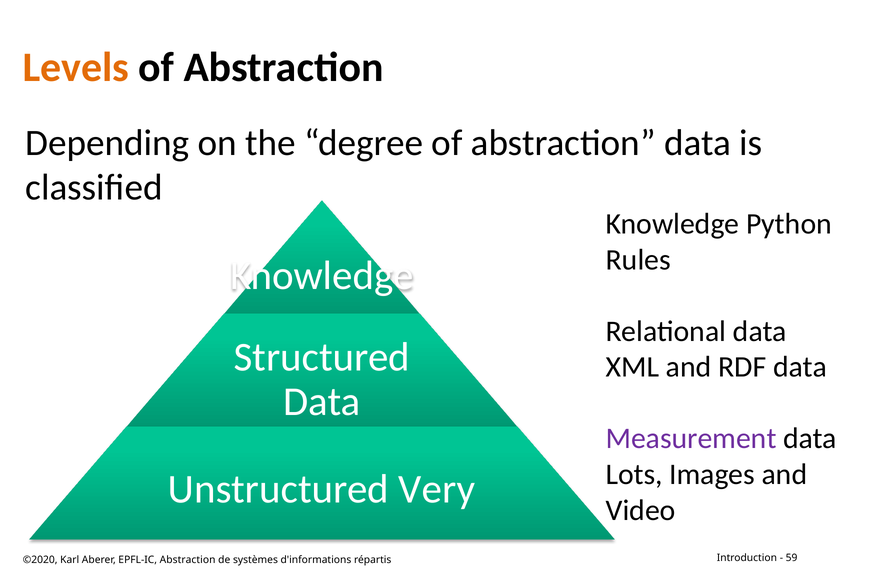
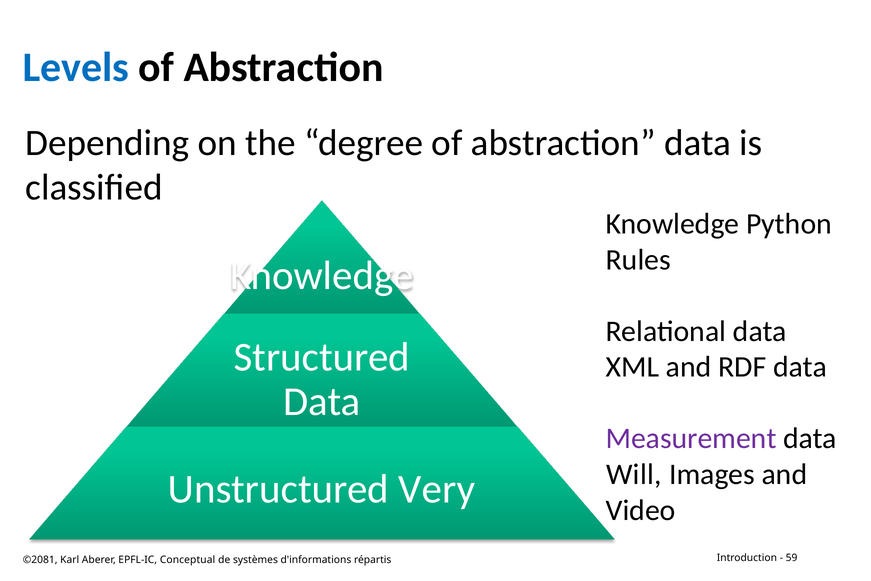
Levels colour: orange -> blue
Lots: Lots -> Will
©2020: ©2020 -> ©2081
EPFL-IC Abstraction: Abstraction -> Conceptual
